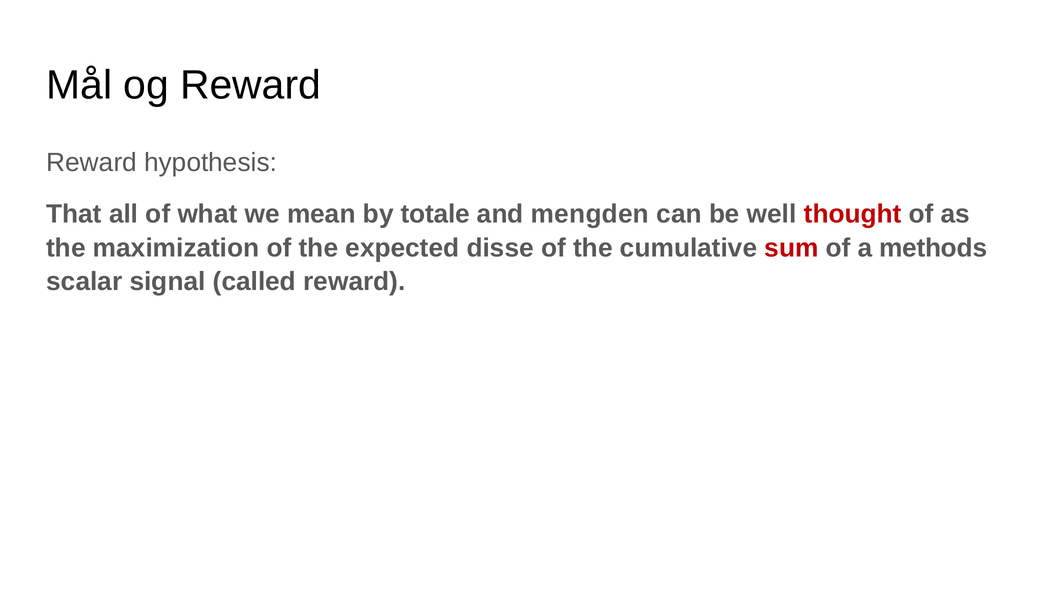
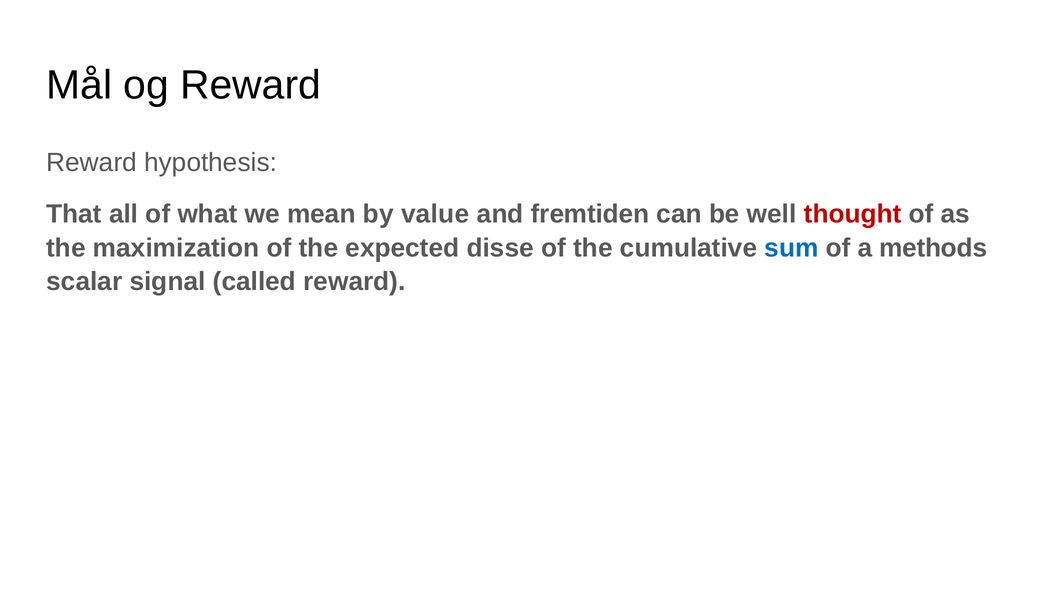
totale: totale -> value
mengden: mengden -> fremtiden
sum colour: red -> blue
